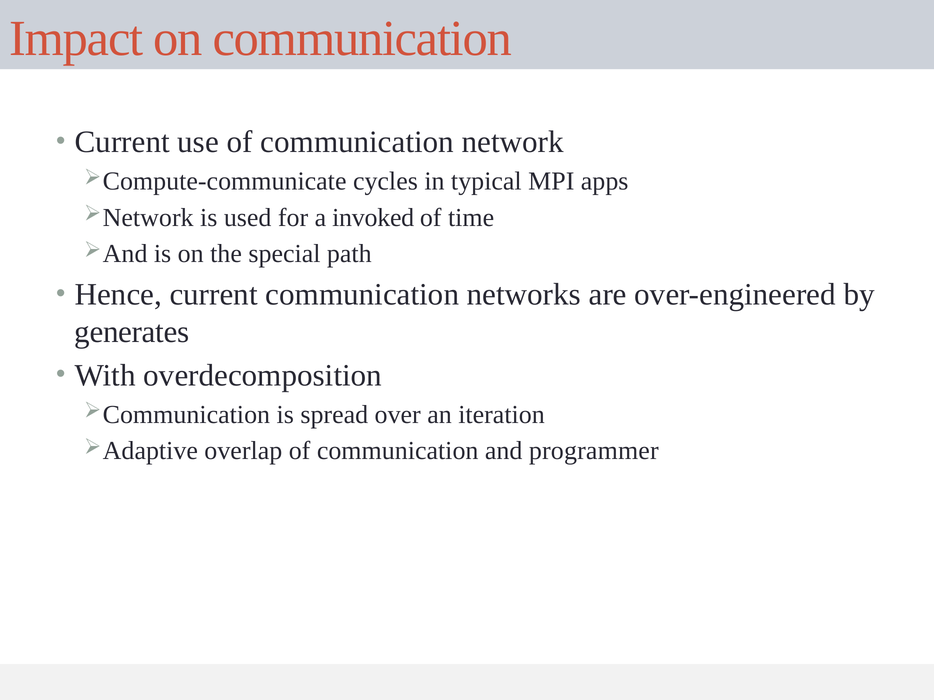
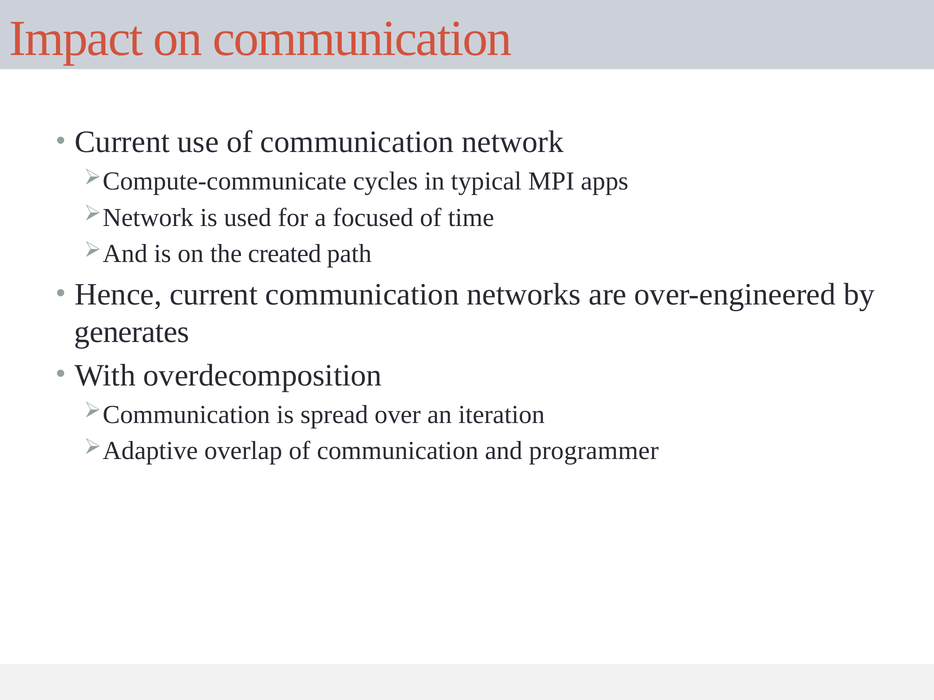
invoked: invoked -> focused
special: special -> created
